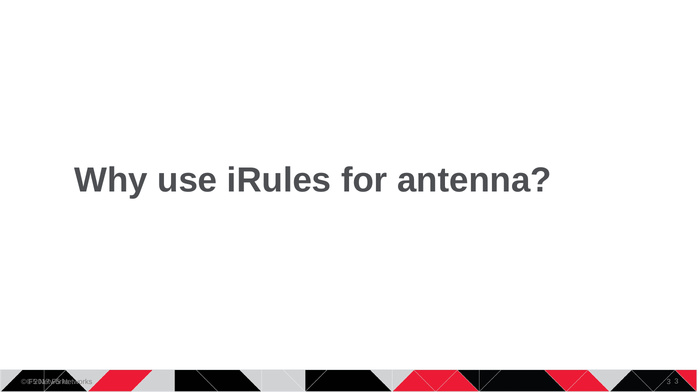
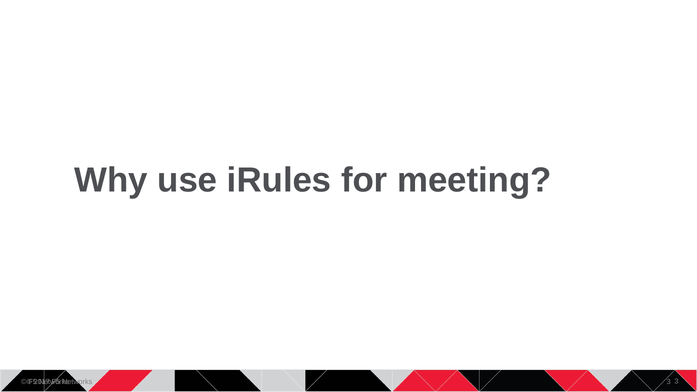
antenna: antenna -> meeting
